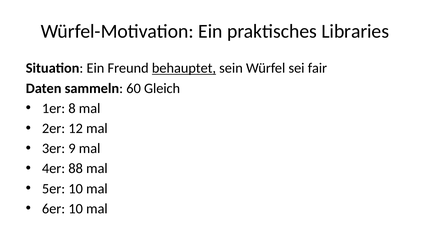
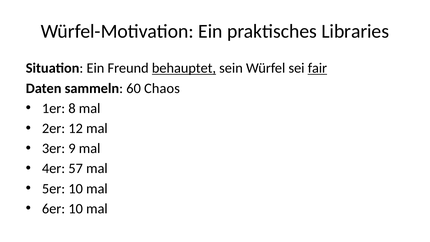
fair underline: none -> present
Gleich: Gleich -> Chaos
88: 88 -> 57
